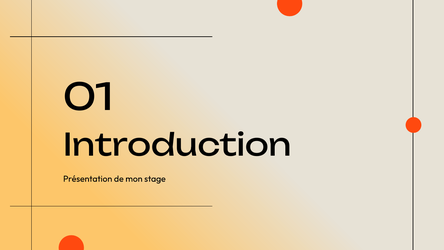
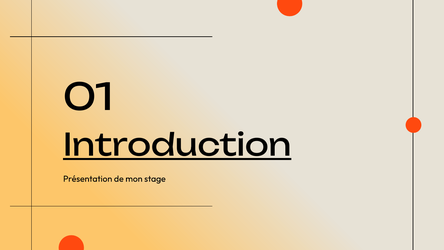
Introduction underline: none -> present
